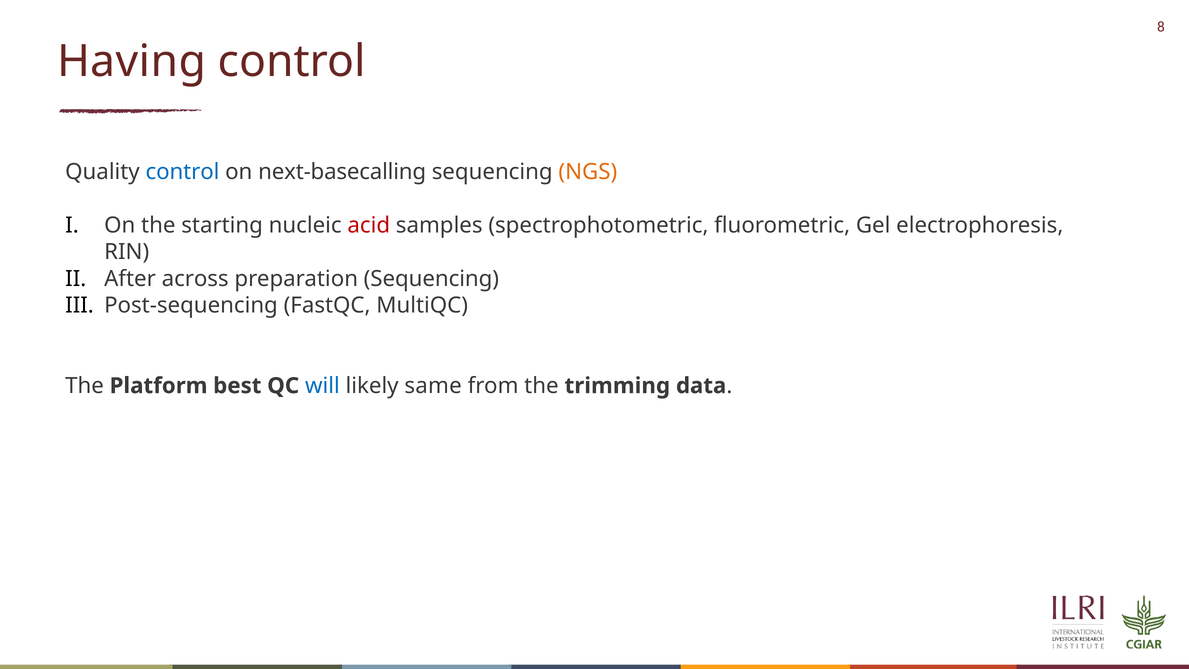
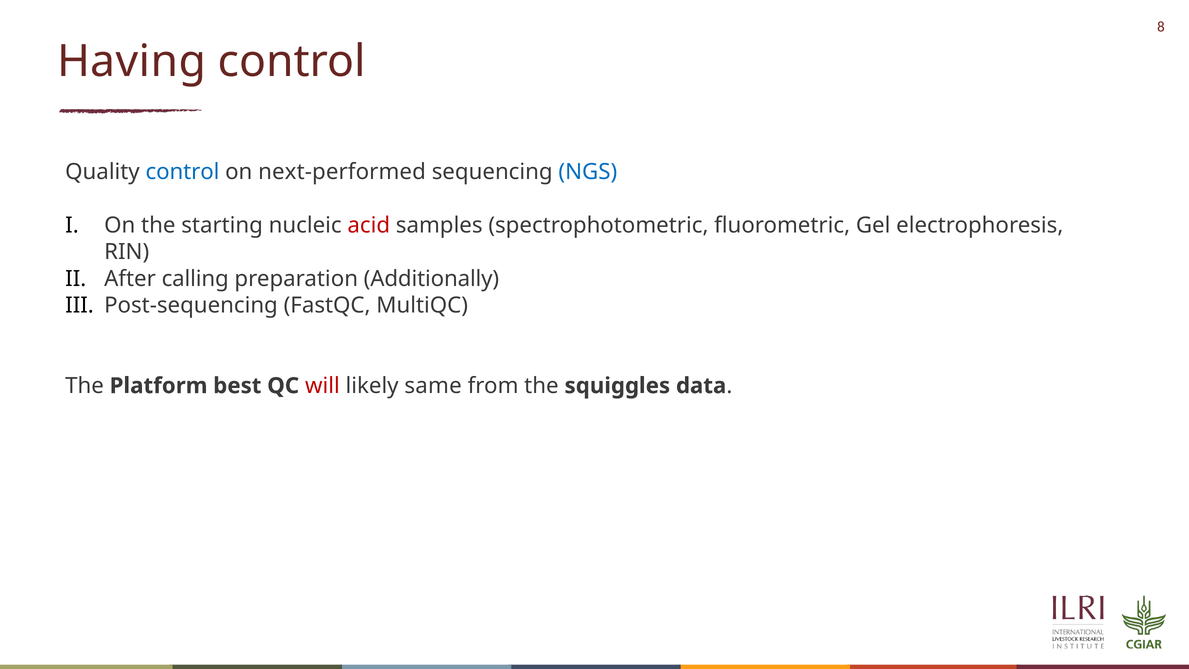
next-basecalling: next-basecalling -> next-performed
NGS colour: orange -> blue
across: across -> calling
preparation Sequencing: Sequencing -> Additionally
will colour: blue -> red
trimming: trimming -> squiggles
